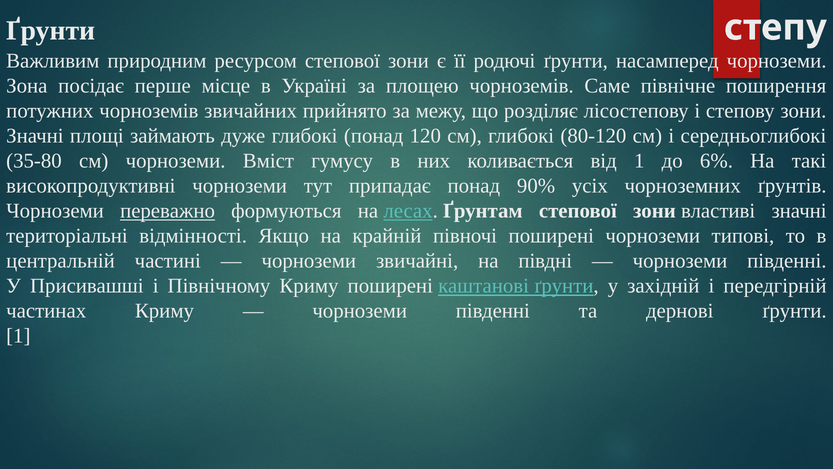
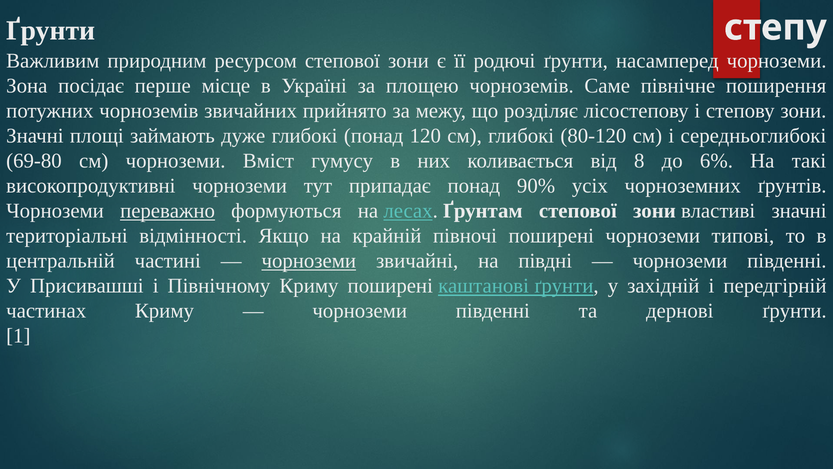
35-80: 35-80 -> 69-80
від 1: 1 -> 8
чорноземи at (309, 261) underline: none -> present
